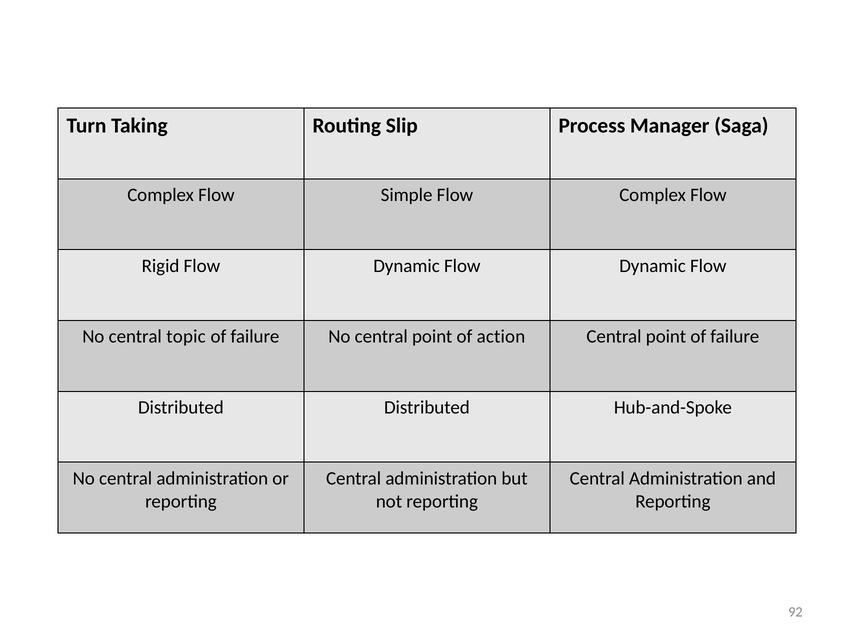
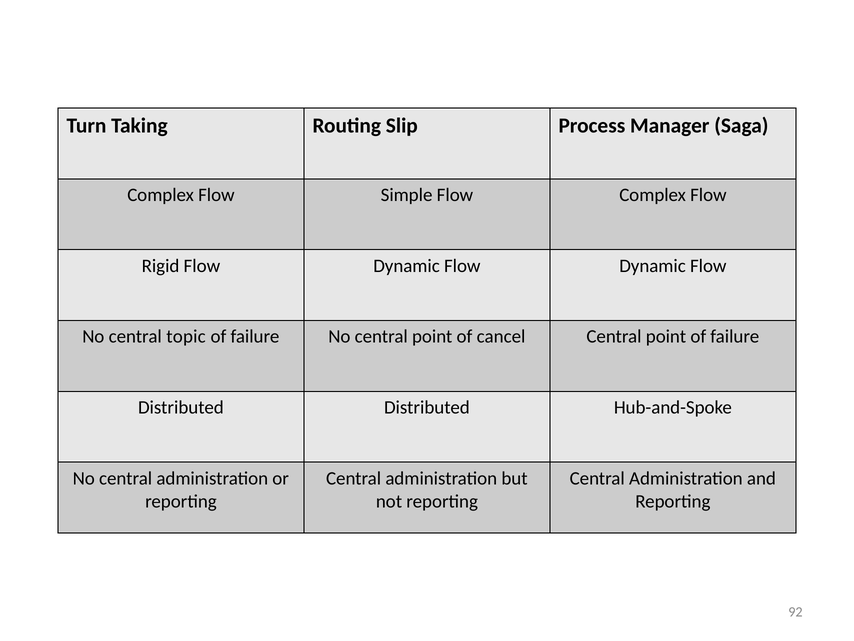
action: action -> cancel
